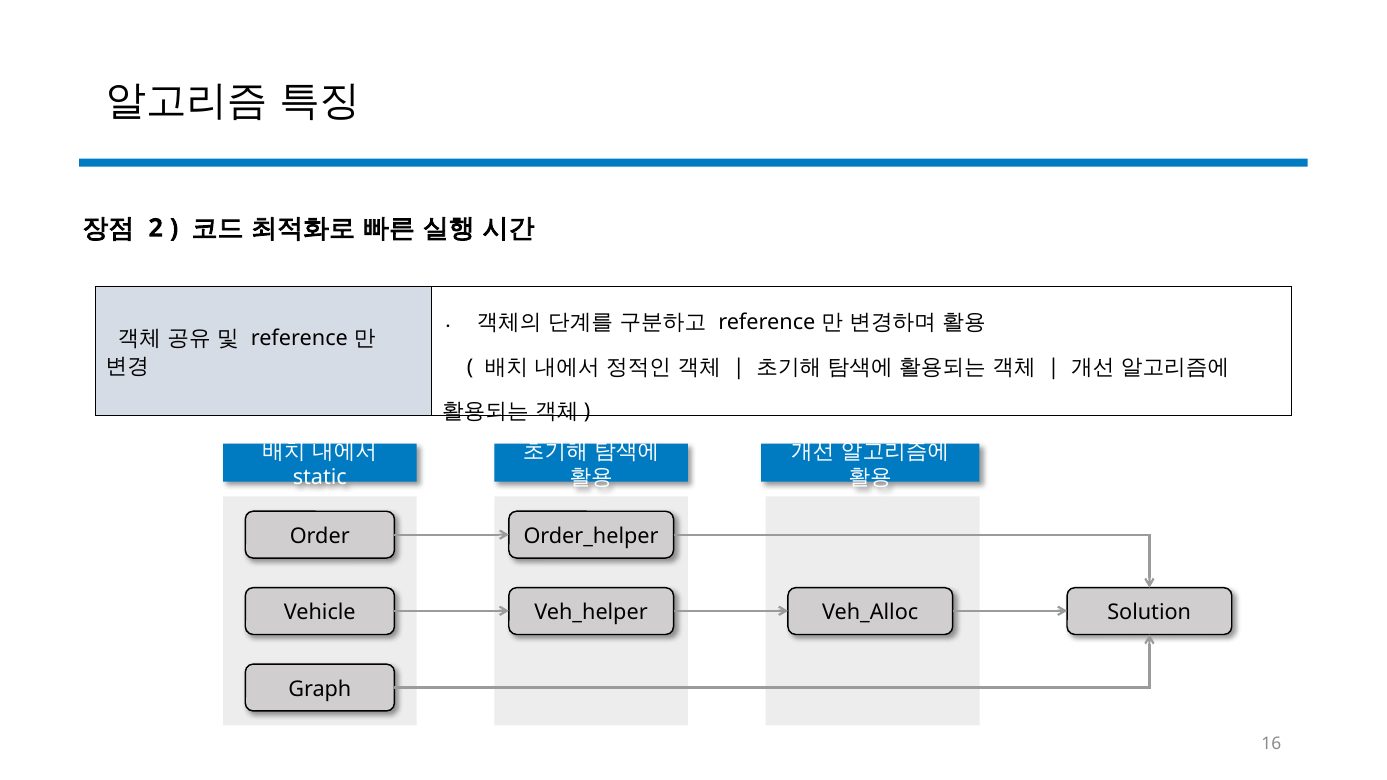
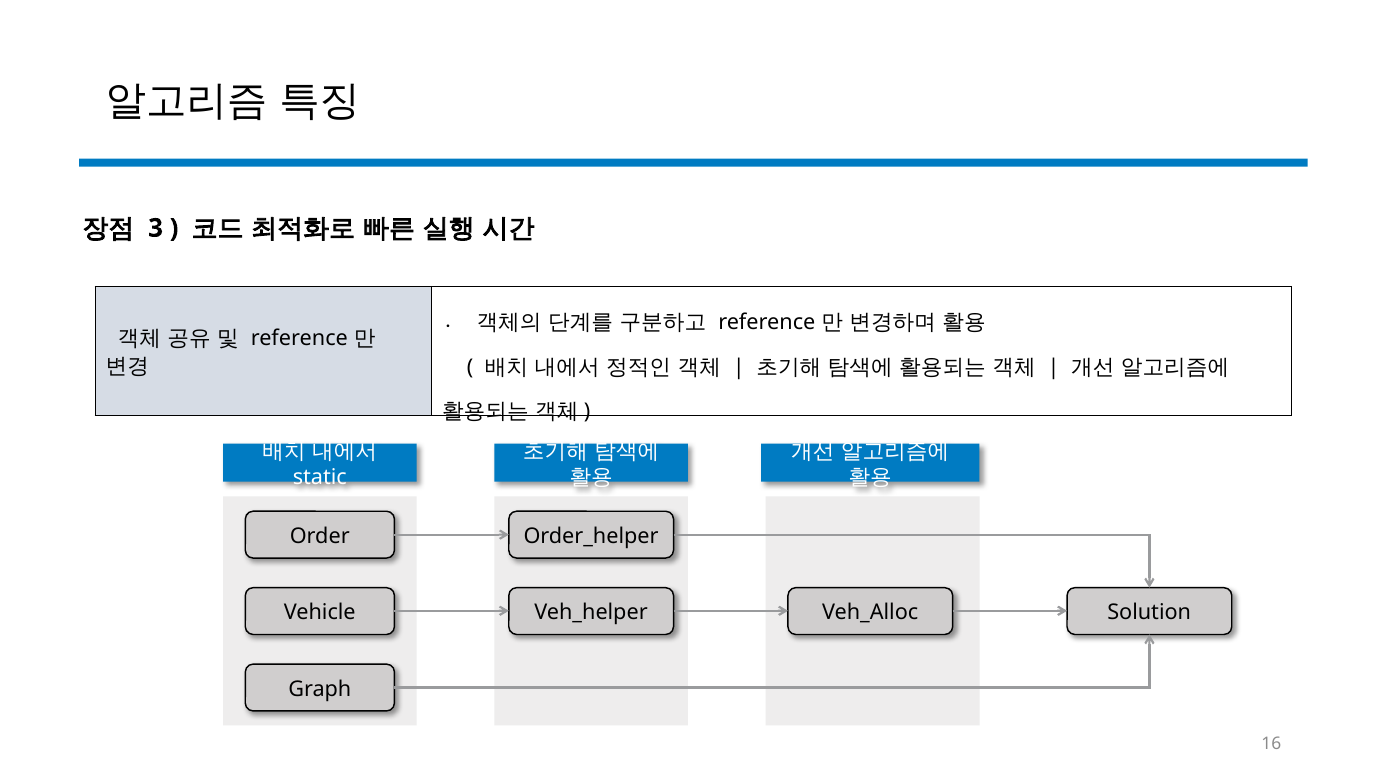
2: 2 -> 3
